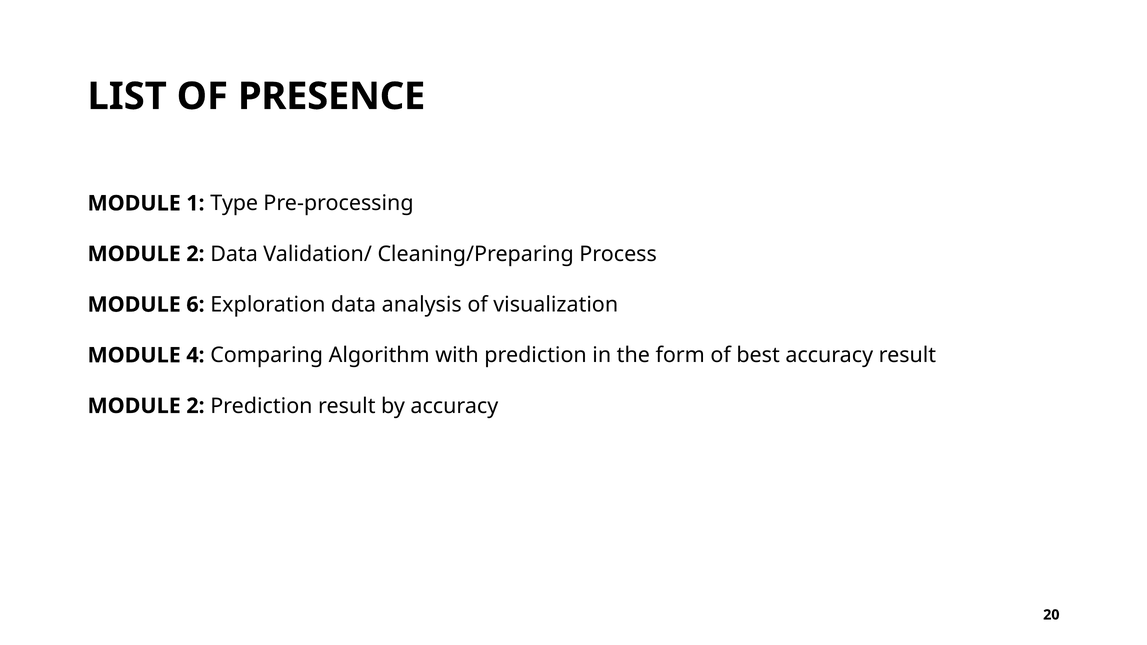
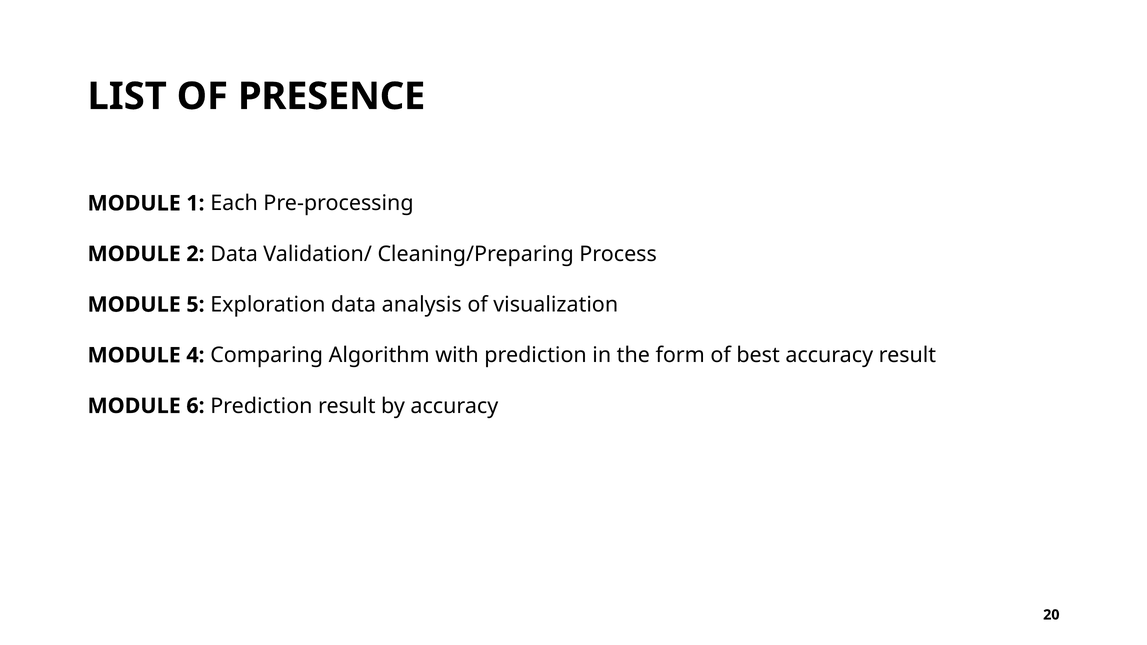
Type: Type -> Each
6: 6 -> 5
2 at (195, 406): 2 -> 6
